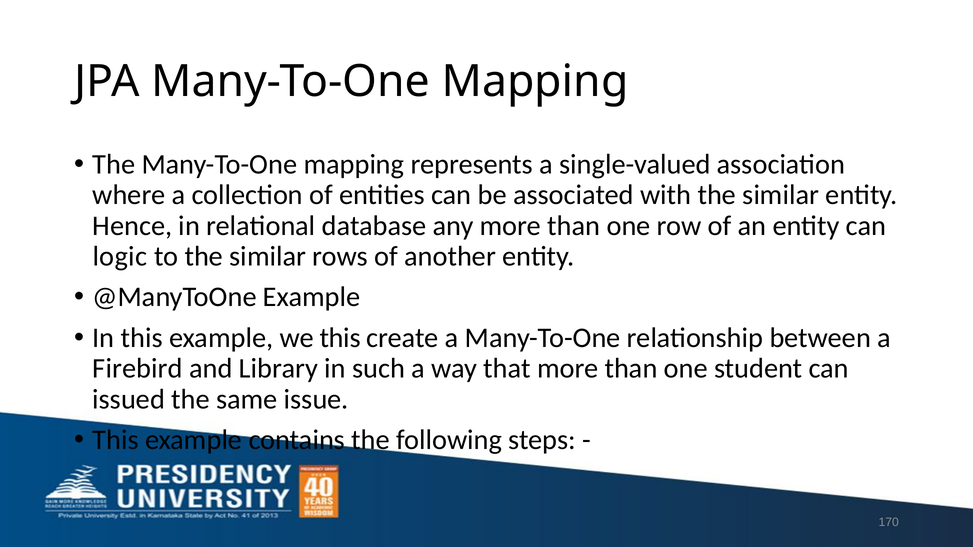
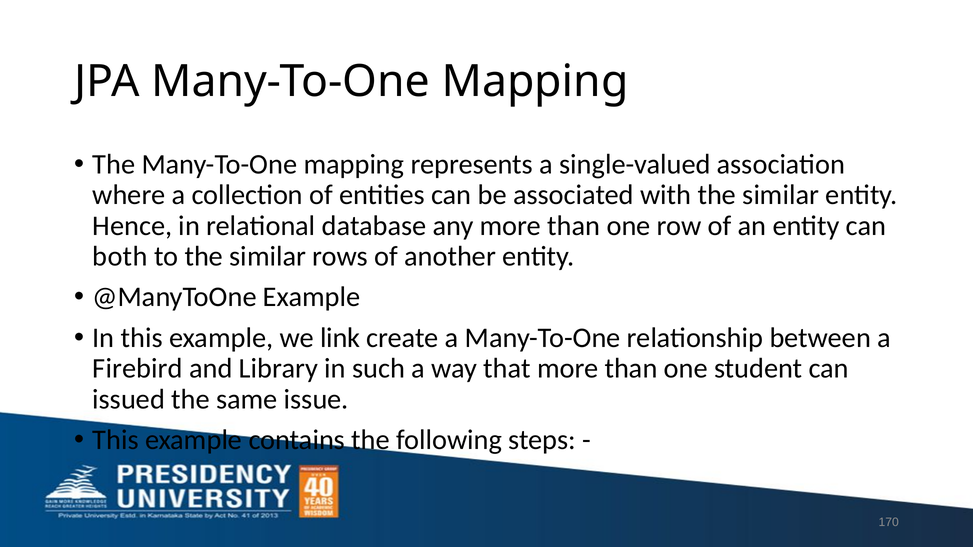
logic: logic -> both
we this: this -> link
